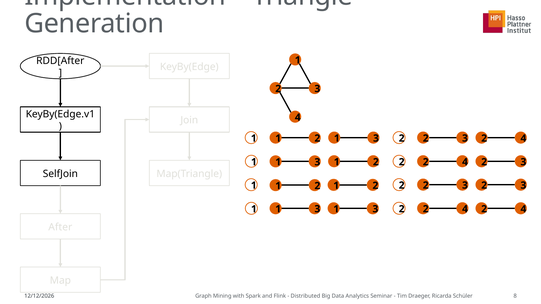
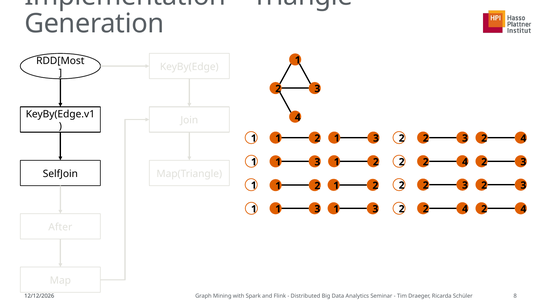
RDD[After: RDD[After -> RDD[Most
